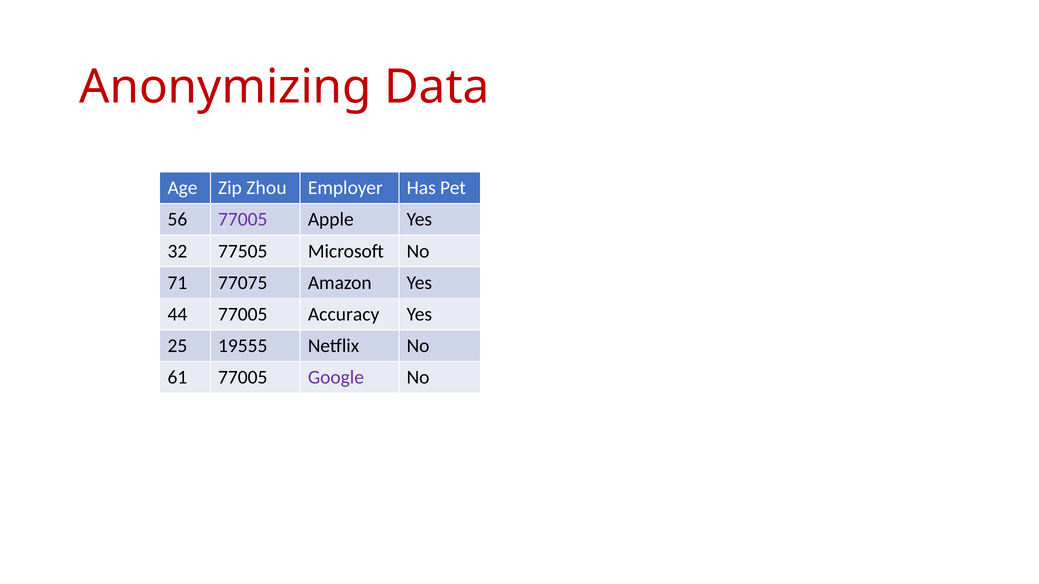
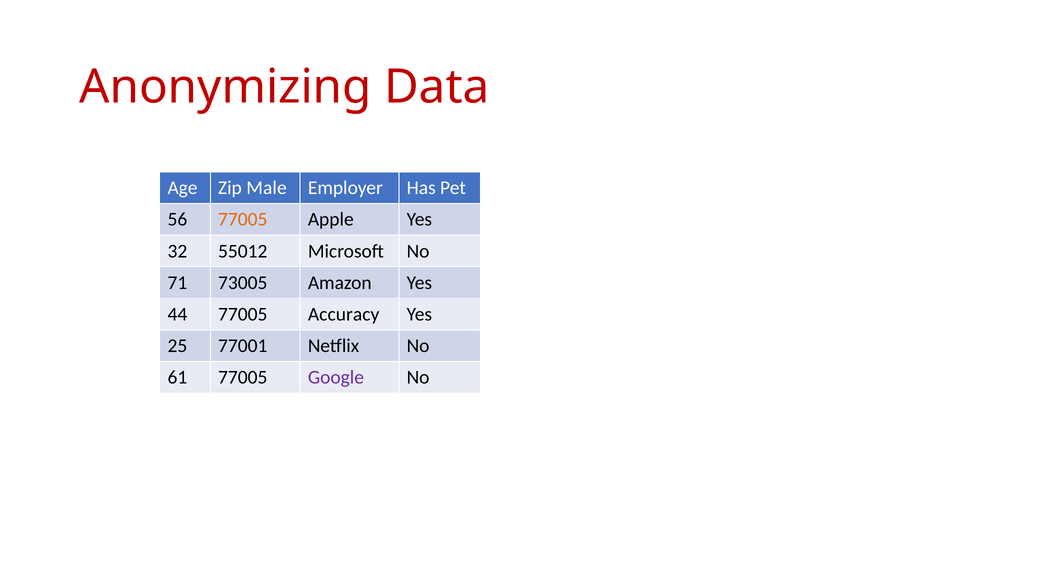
Zhou: Zhou -> Male
77005 at (243, 220) colour: purple -> orange
77505: 77505 -> 55012
77075: 77075 -> 73005
19555: 19555 -> 77001
